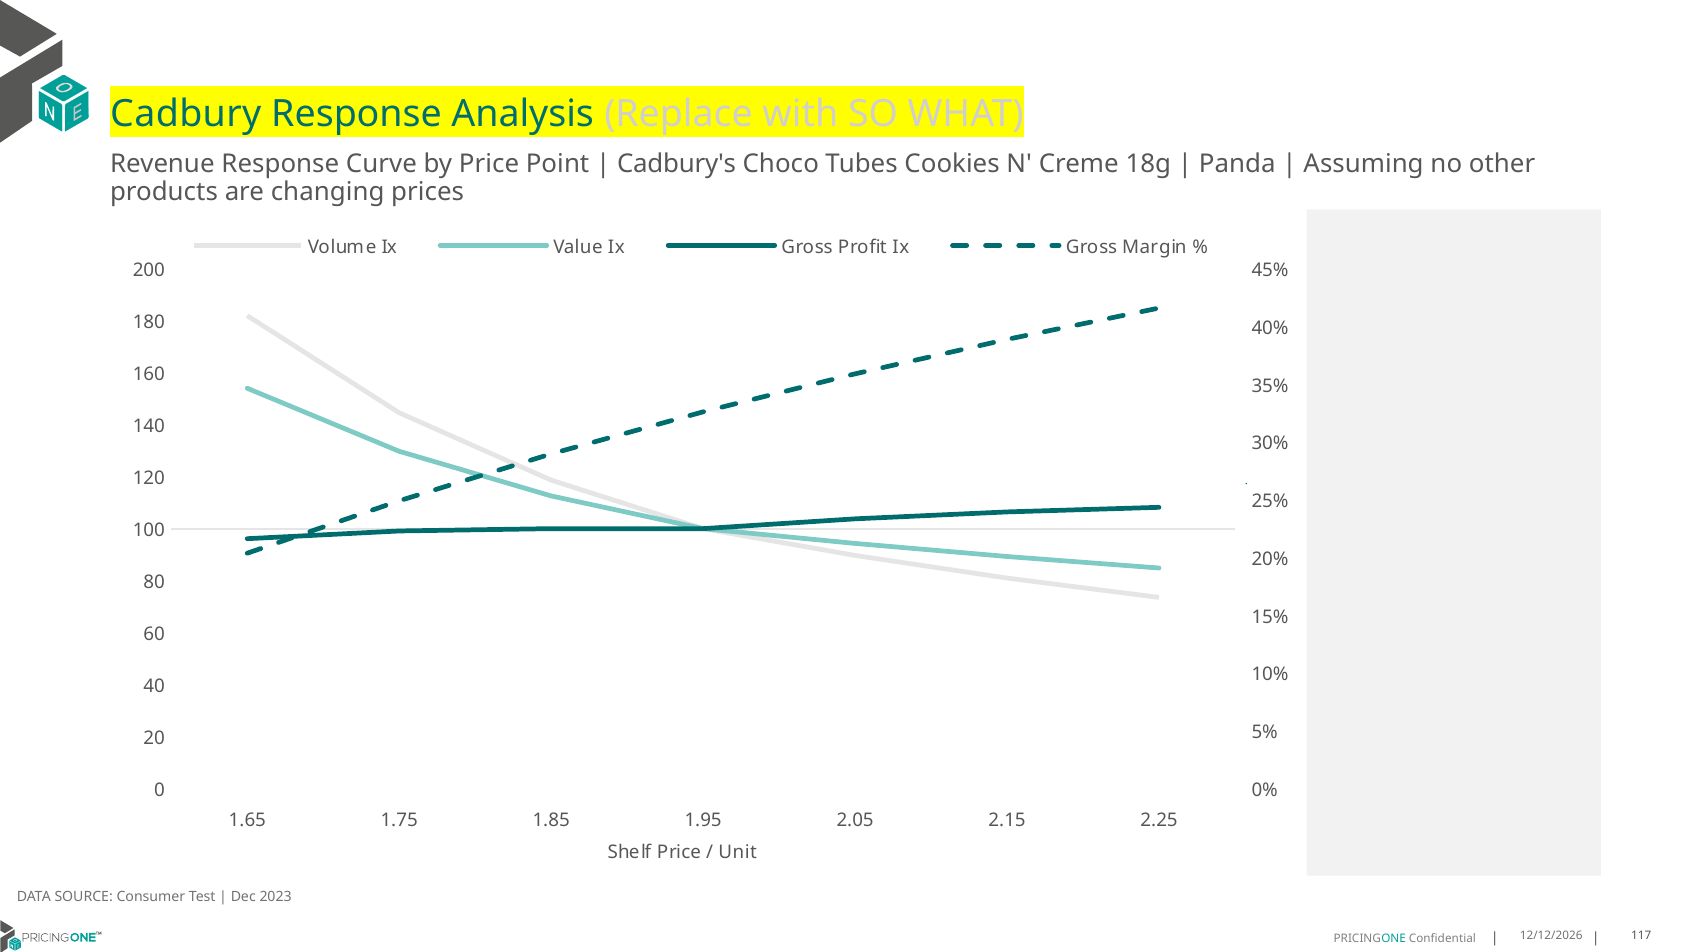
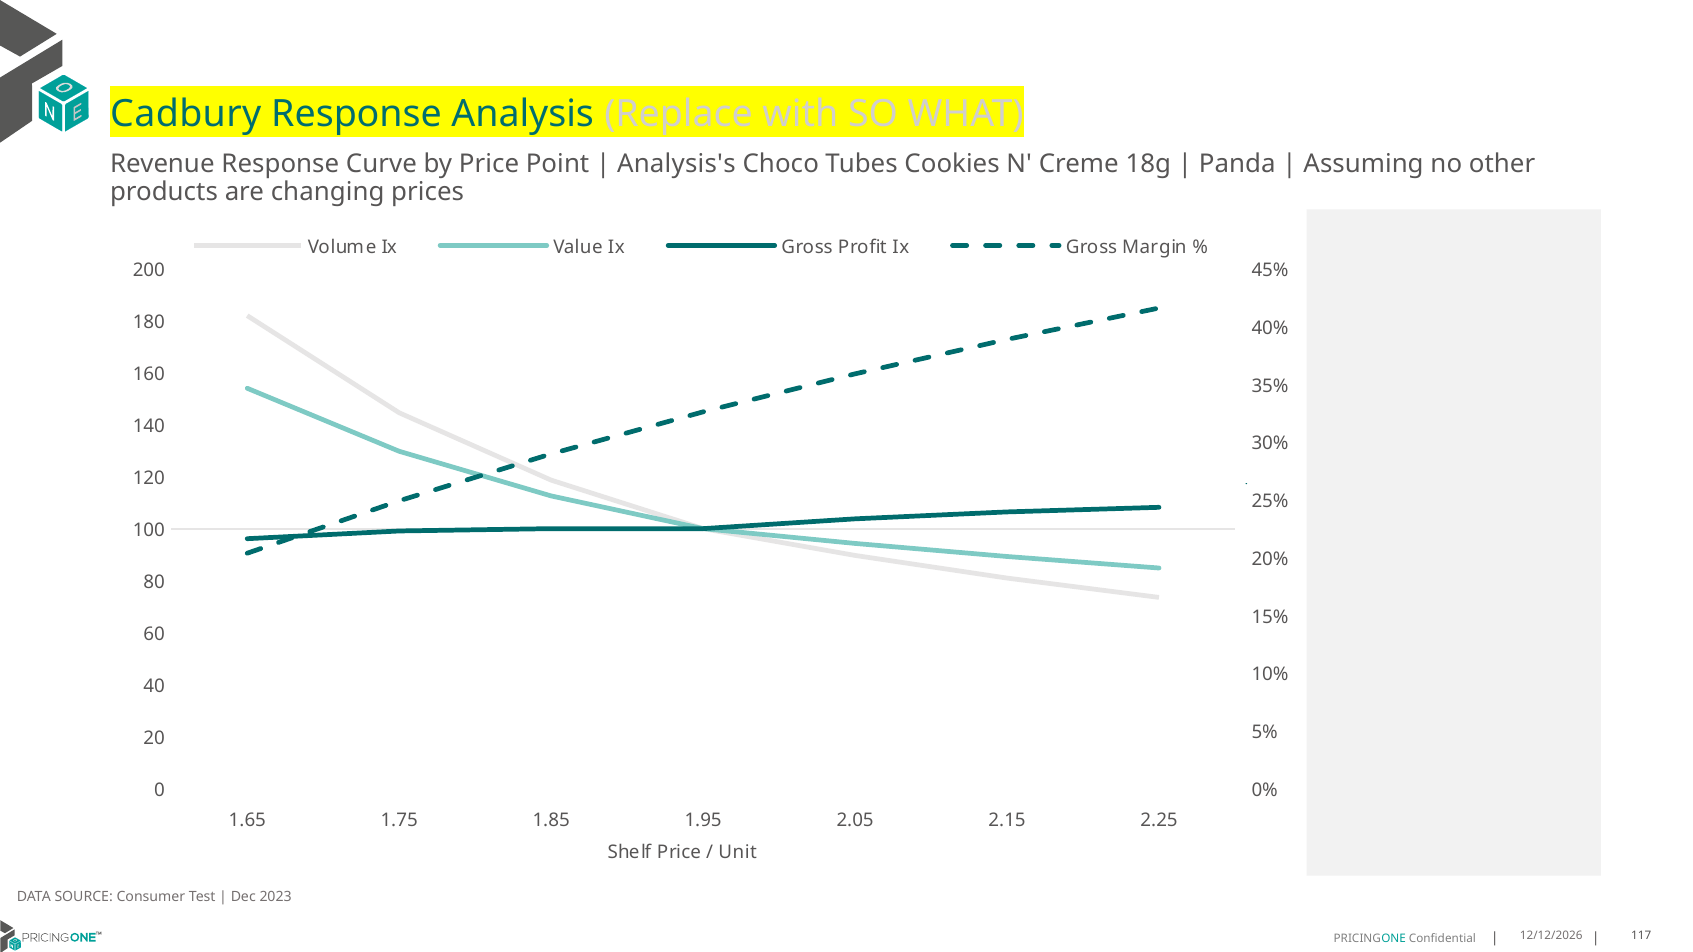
Cadbury's: Cadbury's -> Analysis's
